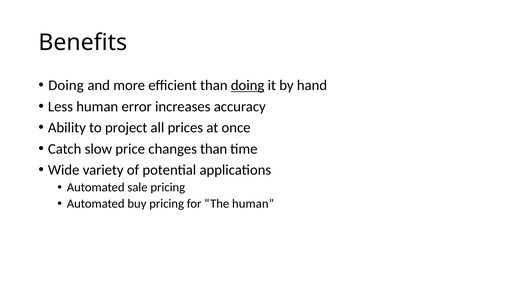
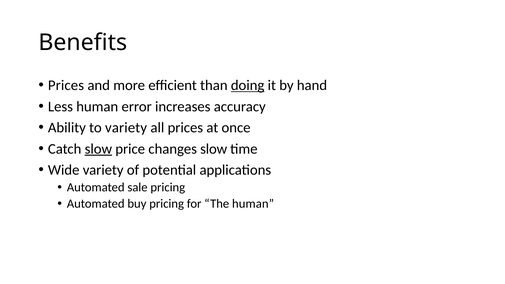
Doing at (66, 85): Doing -> Prices
to project: project -> variety
slow at (98, 149) underline: none -> present
changes than: than -> slow
